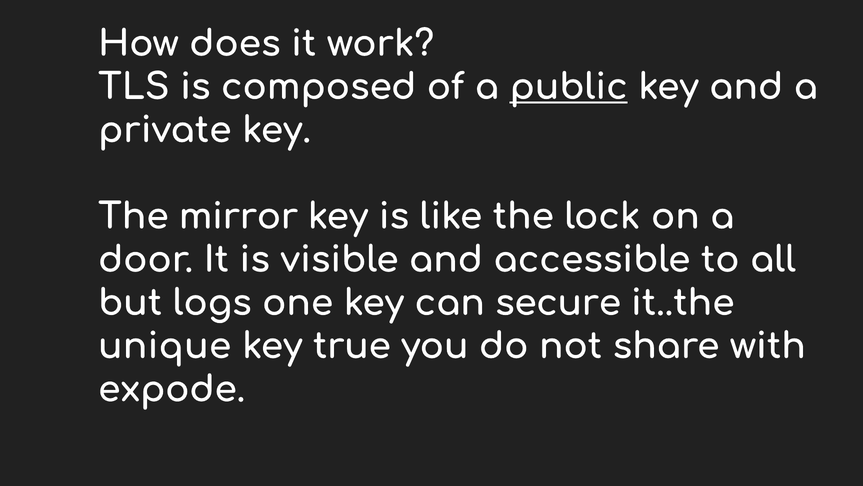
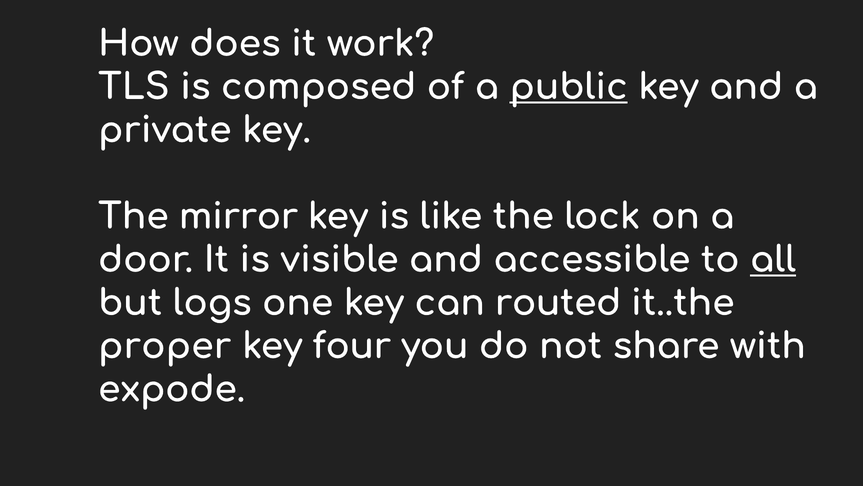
all underline: none -> present
secure: secure -> routed
unique: unique -> proper
true: true -> four
